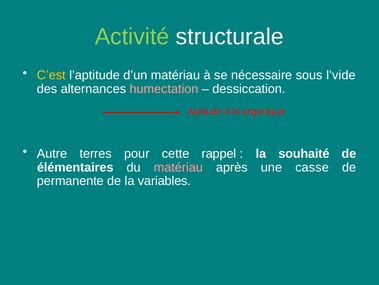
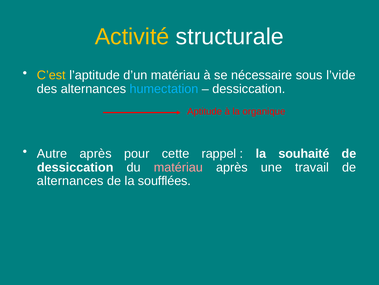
Activité colour: light green -> yellow
humectation colour: pink -> light blue
Autre terres: terres -> après
élémentaires at (75, 167): élémentaires -> dessiccation
casse: casse -> travail
permanente at (70, 181): permanente -> alternances
variables: variables -> soufflées
